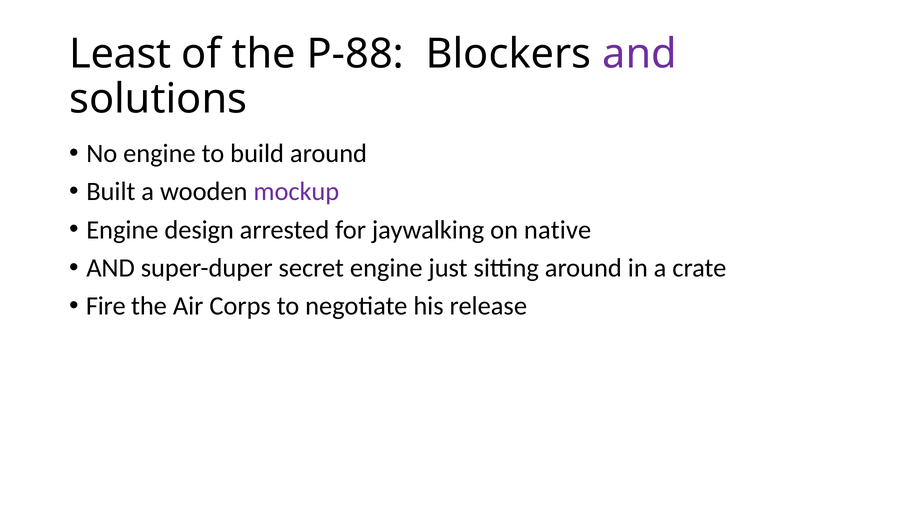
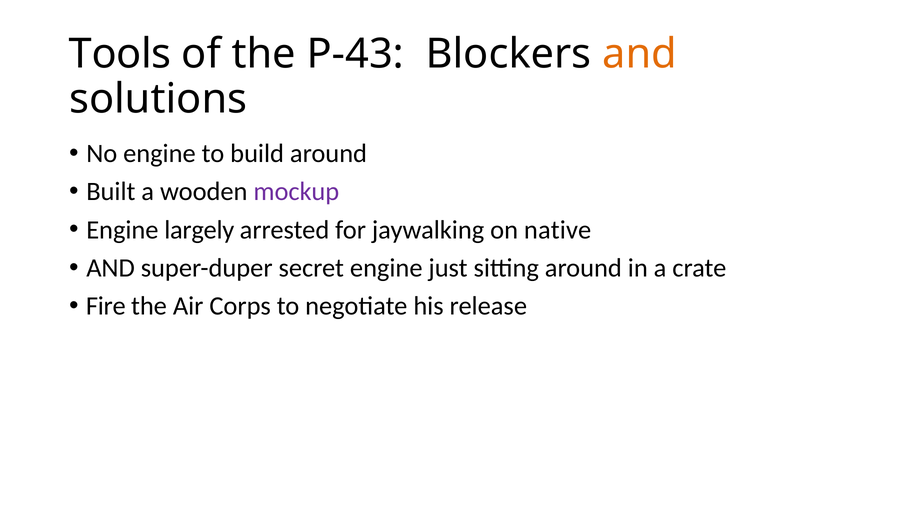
Least: Least -> Tools
P-88: P-88 -> P-43
and at (640, 54) colour: purple -> orange
design: design -> largely
